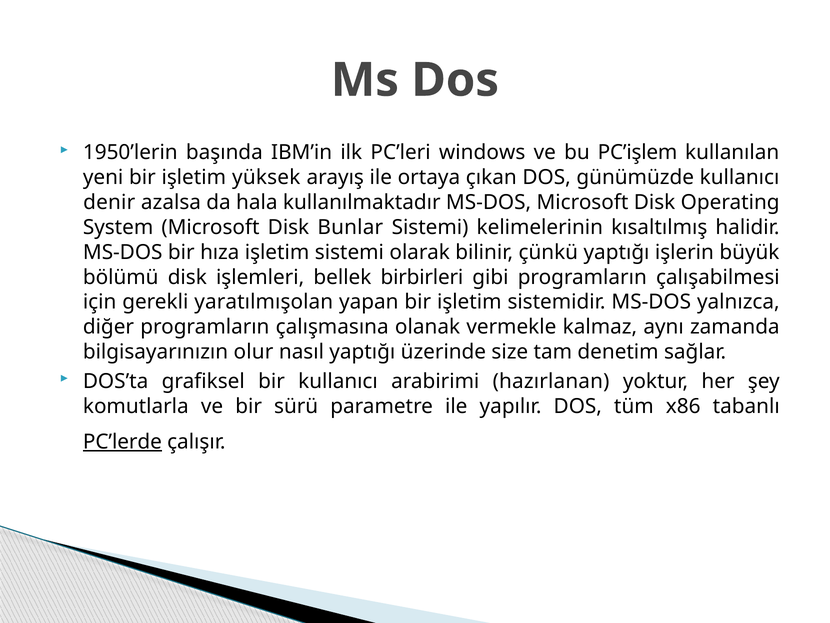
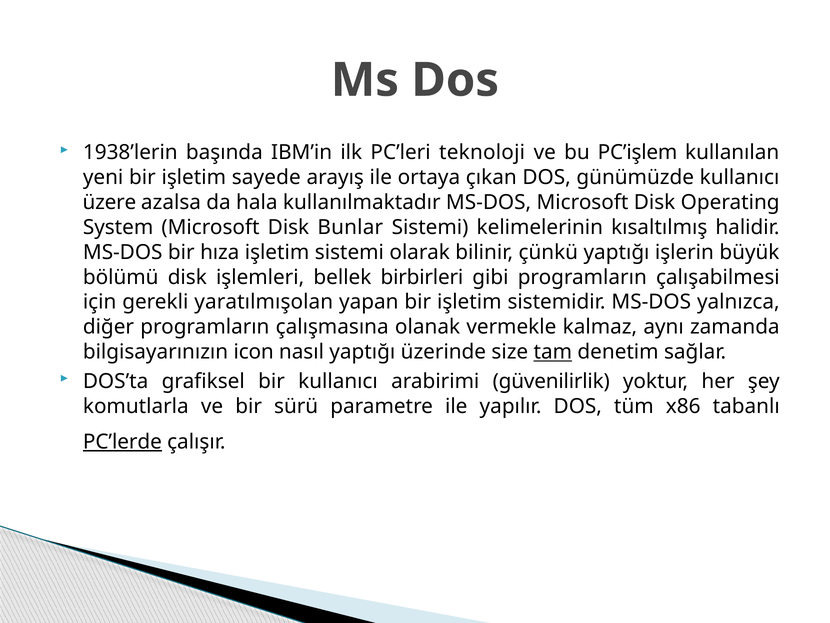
1950’lerin: 1950’lerin -> 1938’lerin
windows: windows -> teknoloji
yüksek: yüksek -> sayede
denir: denir -> üzere
olur: olur -> icon
tam underline: none -> present
hazırlanan: hazırlanan -> güvenilirlik
